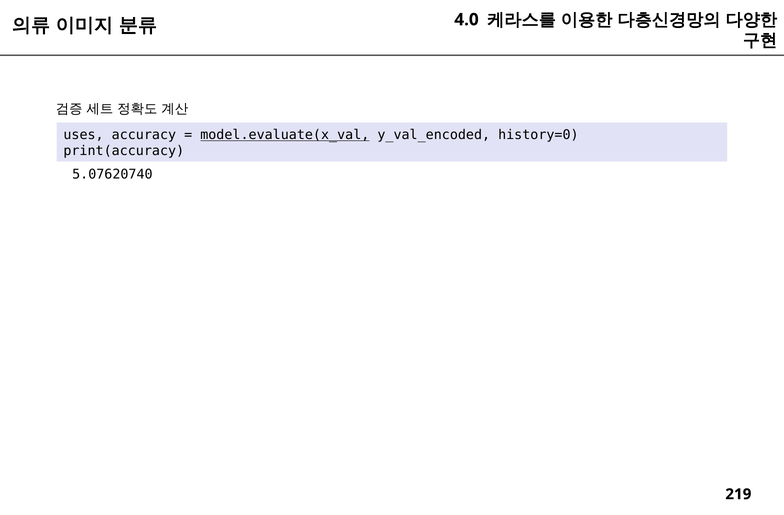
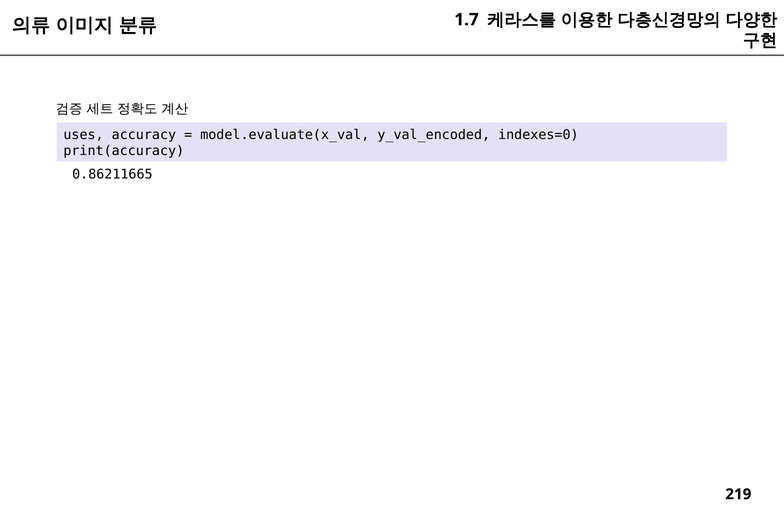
4.0: 4.0 -> 1.7
model.evaluate(x_val underline: present -> none
history=0: history=0 -> indexes=0
5.07620740: 5.07620740 -> 0.86211665
